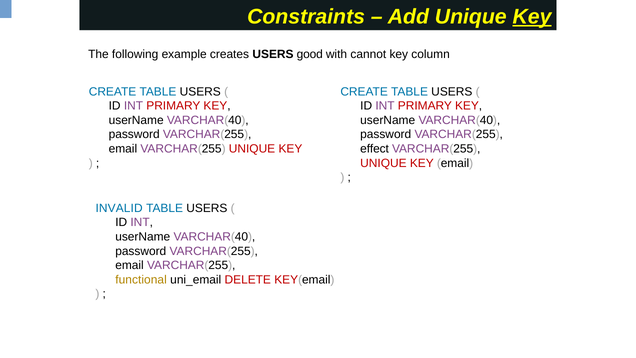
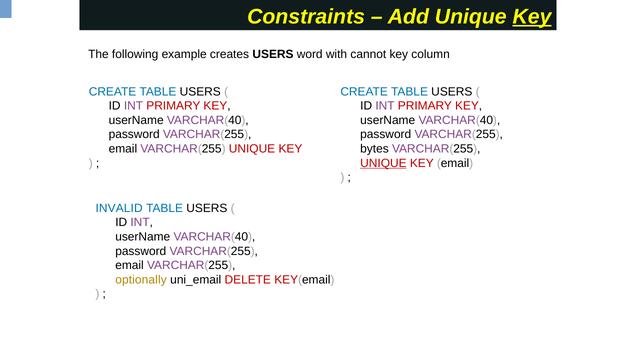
good: good -> word
effect: effect -> bytes
UNIQUE at (383, 163) underline: none -> present
functional: functional -> optionally
